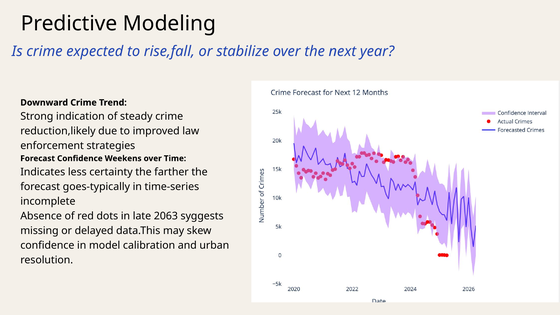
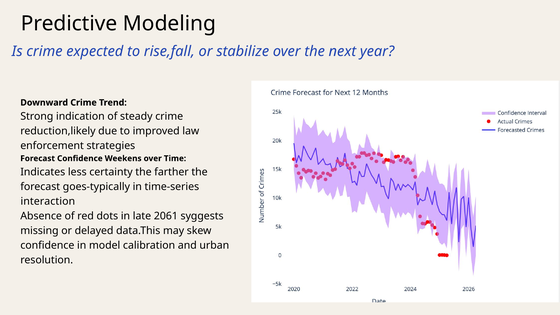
incomplete: incomplete -> interaction
2063: 2063 -> 2061
